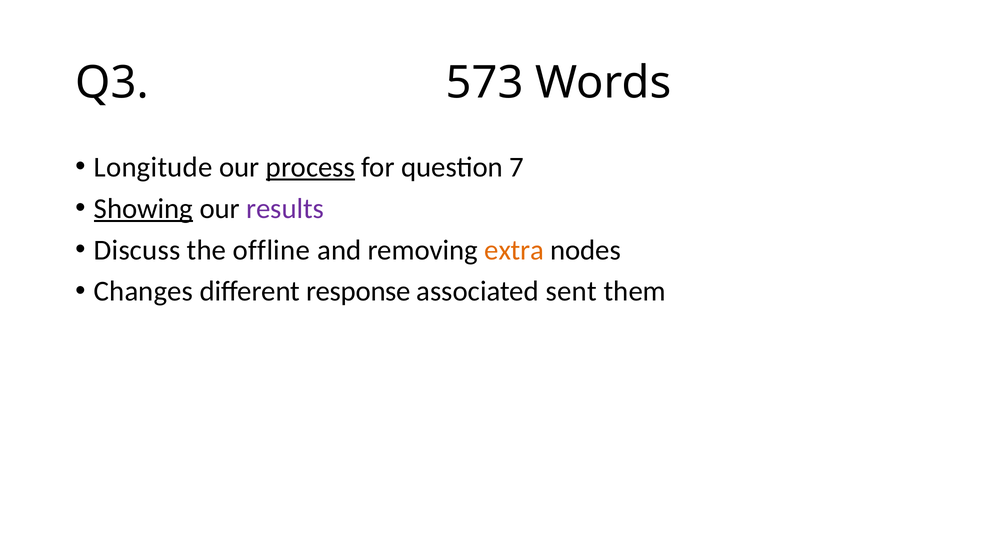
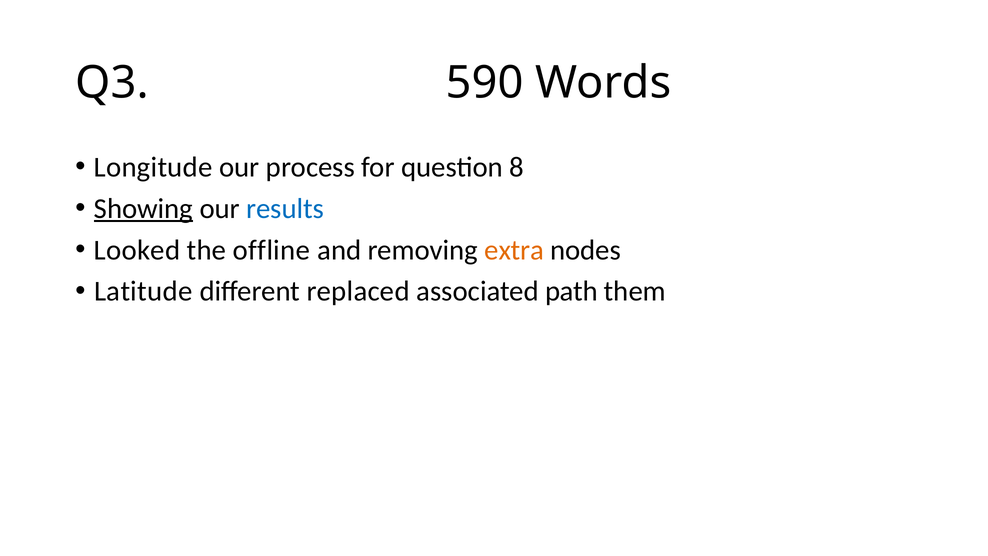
573: 573 -> 590
process underline: present -> none
7: 7 -> 8
results colour: purple -> blue
Discuss: Discuss -> Looked
Changes: Changes -> Latitude
response: response -> replaced
sent: sent -> path
